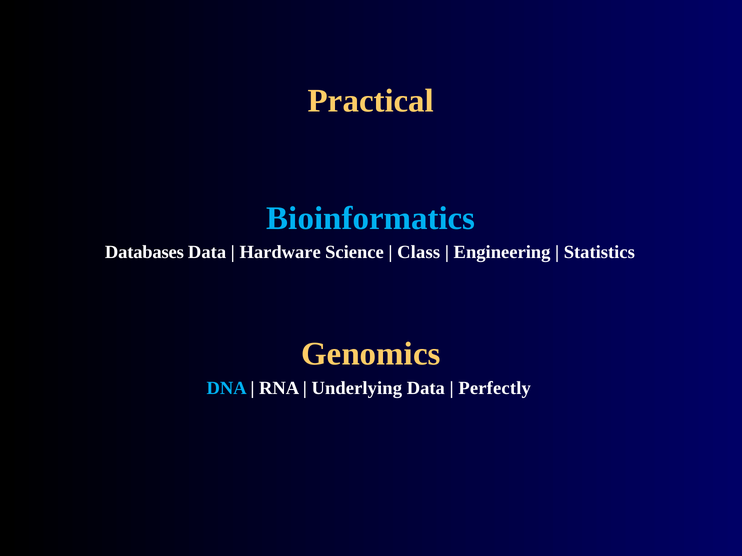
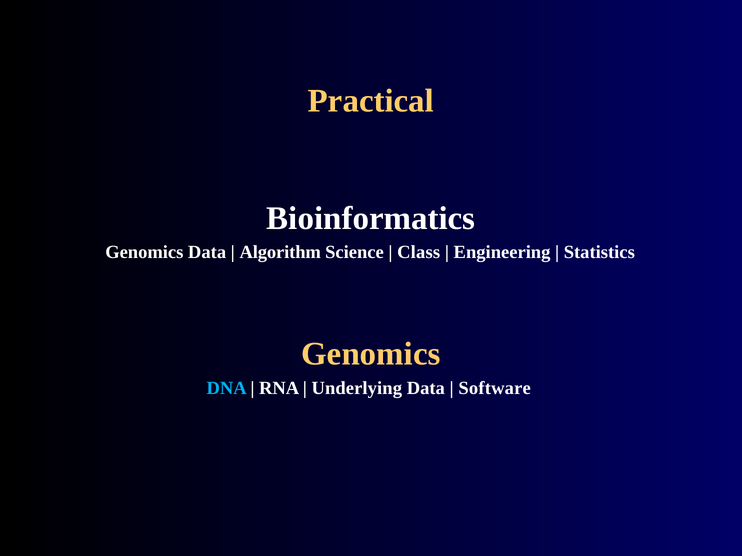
Bioinformatics colour: light blue -> white
Databases at (144, 252): Databases -> Genomics
Hardware: Hardware -> Algorithm
Perfectly: Perfectly -> Software
